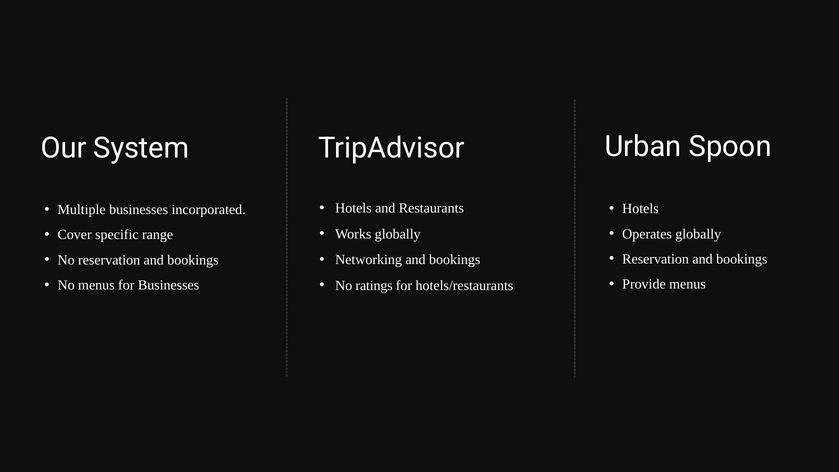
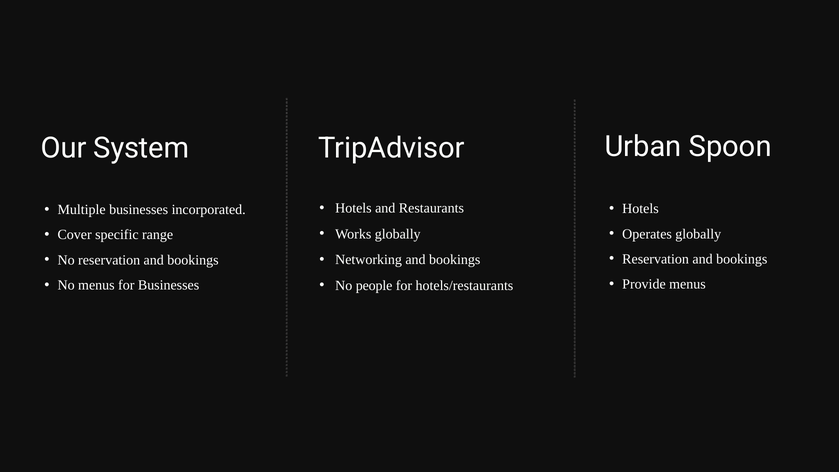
ratings: ratings -> people
